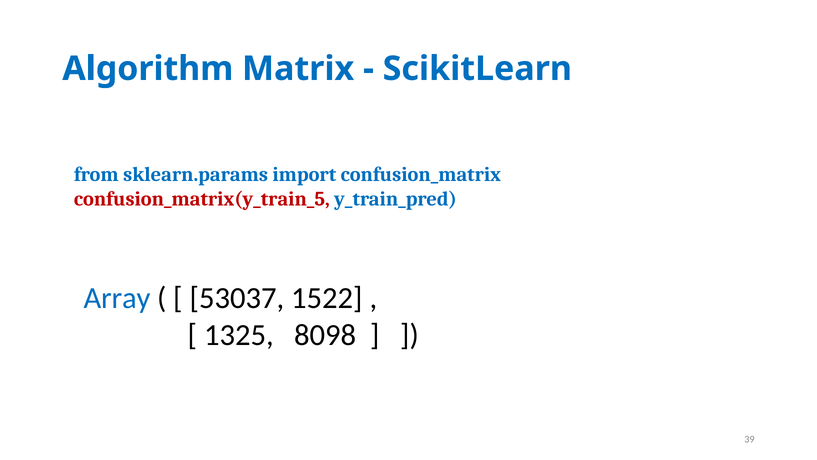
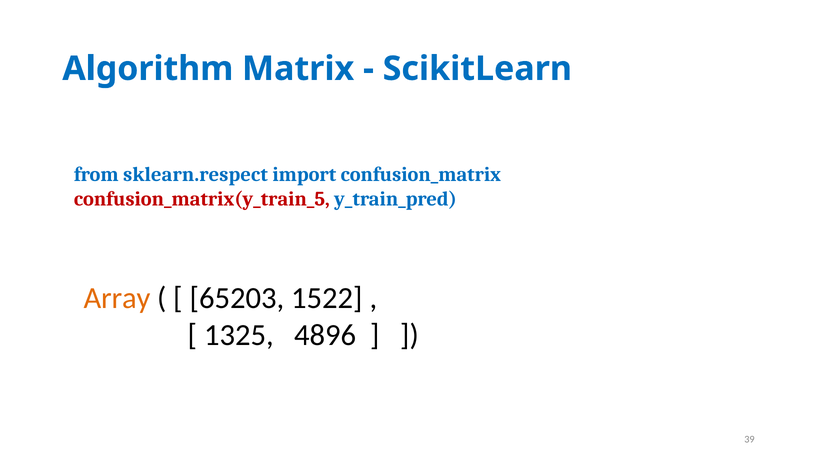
sklearn.params: sklearn.params -> sklearn.respect
Array colour: blue -> orange
53037: 53037 -> 65203
8098: 8098 -> 4896
